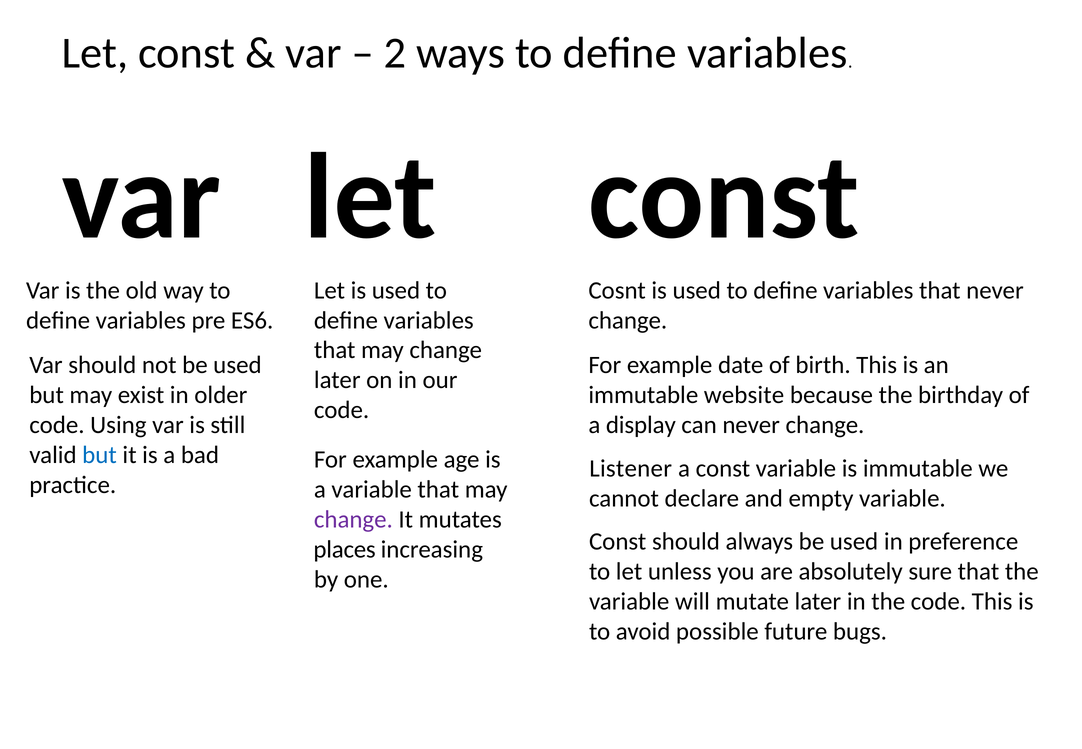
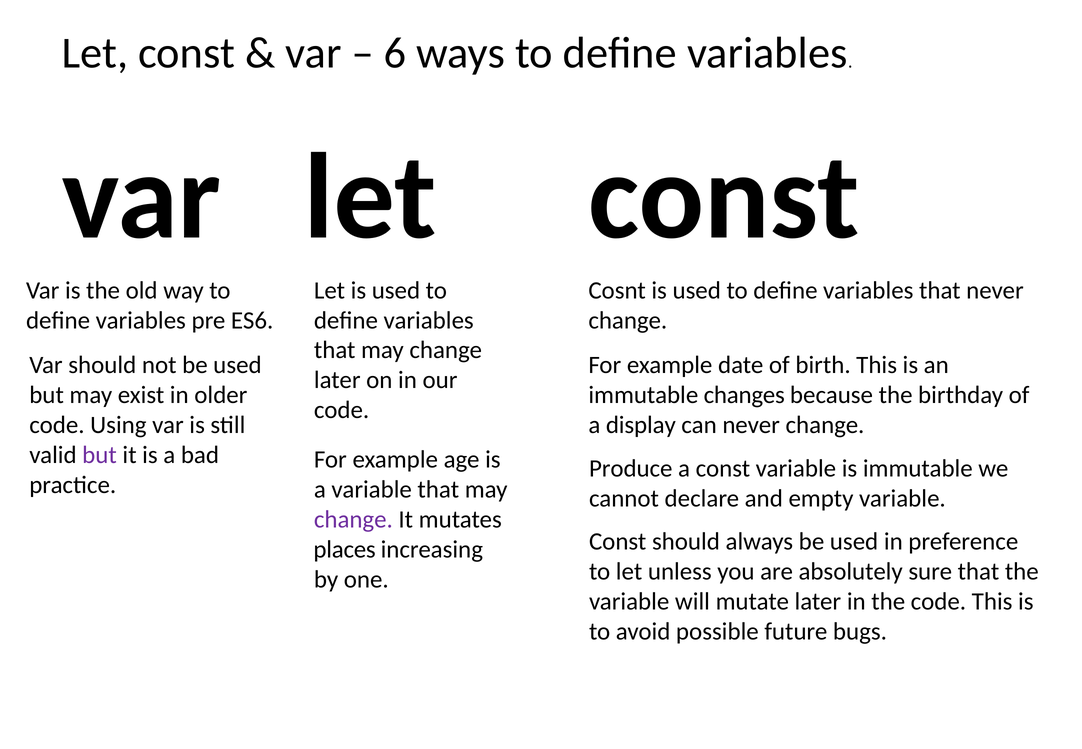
2: 2 -> 6
website: website -> changes
but at (100, 455) colour: blue -> purple
Listener: Listener -> Produce
